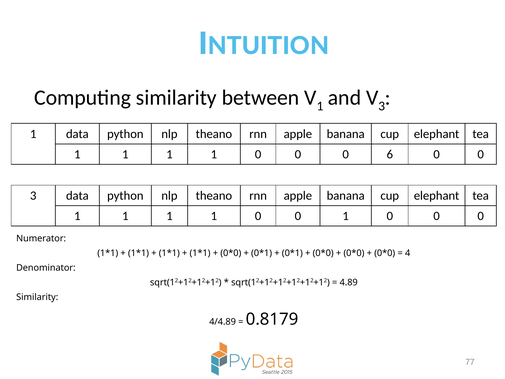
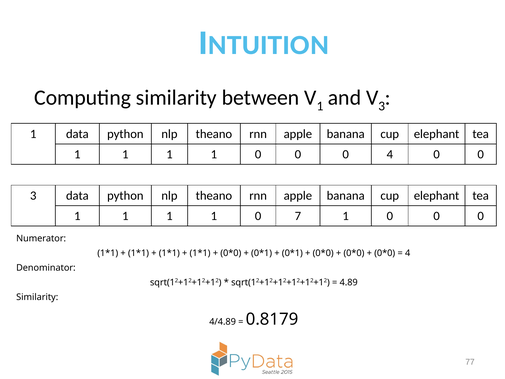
0 6: 6 -> 4
0 at (298, 216): 0 -> 7
